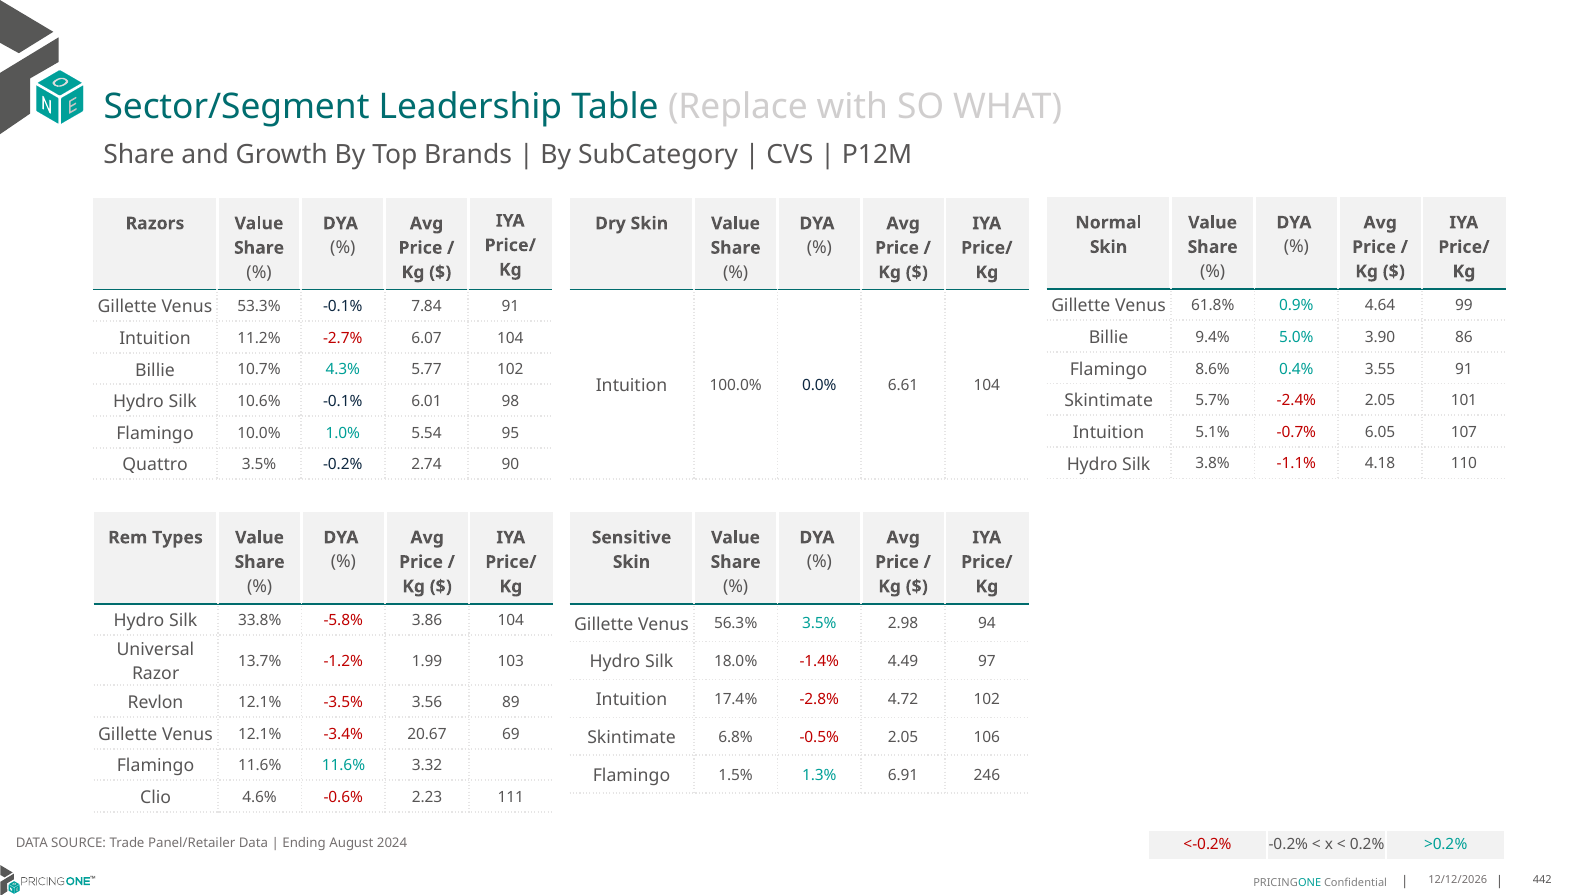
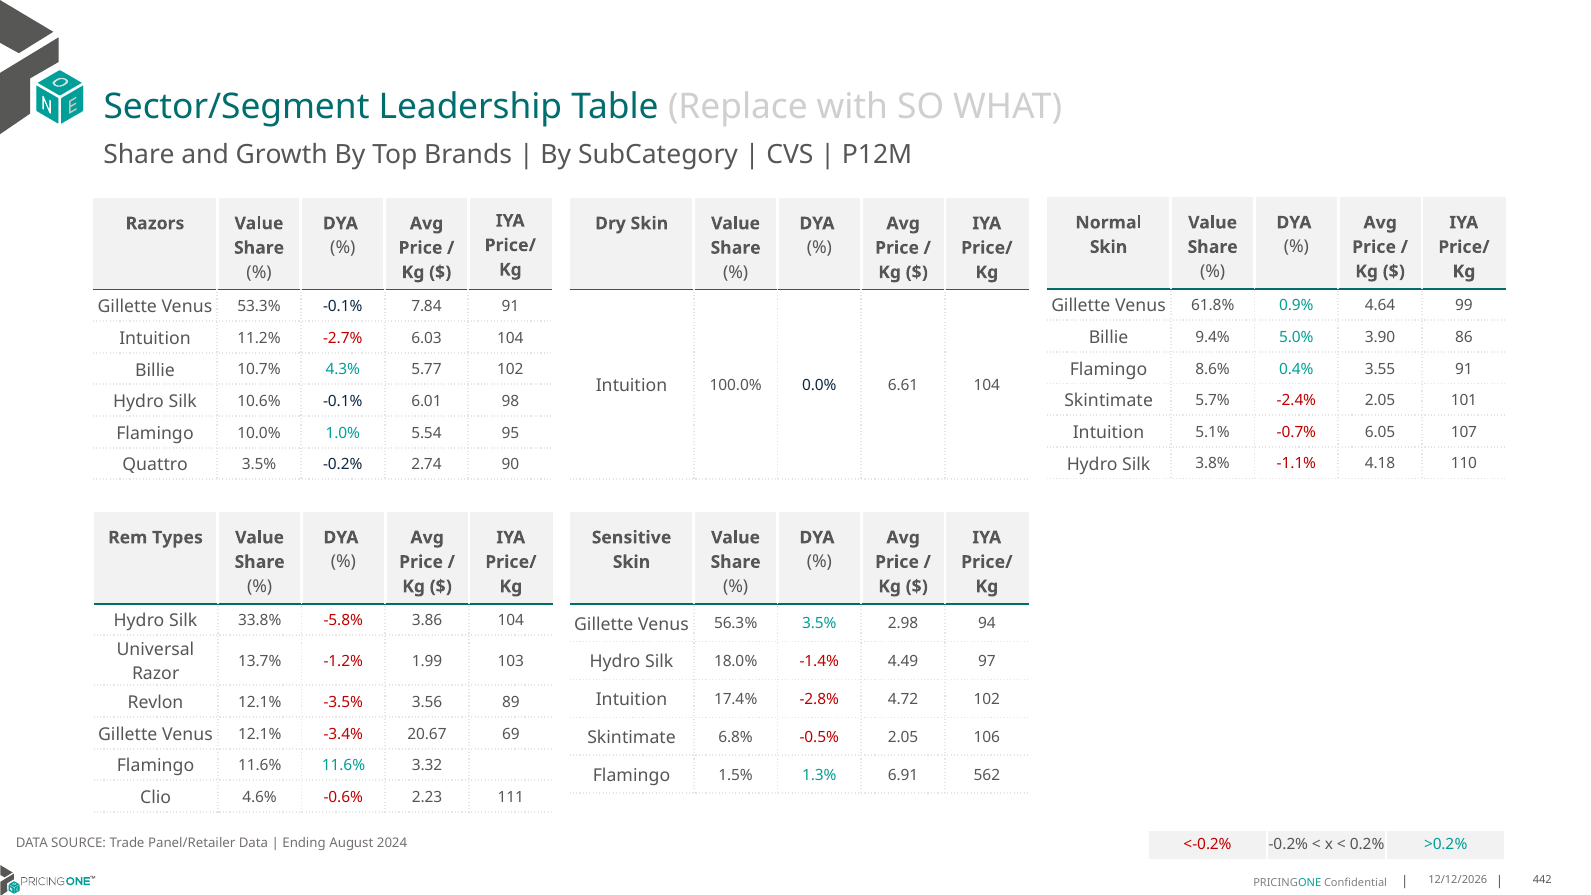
6.07: 6.07 -> 6.03
246: 246 -> 562
